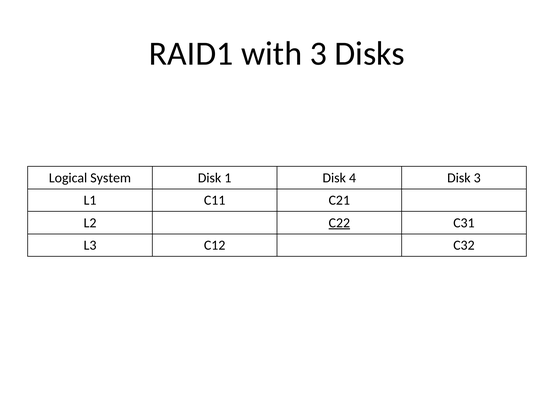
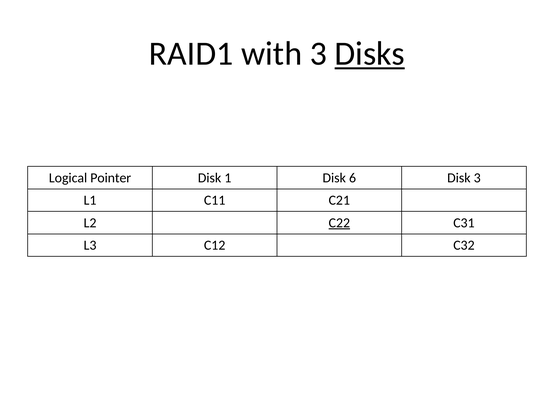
Disks underline: none -> present
System: System -> Pointer
4: 4 -> 6
